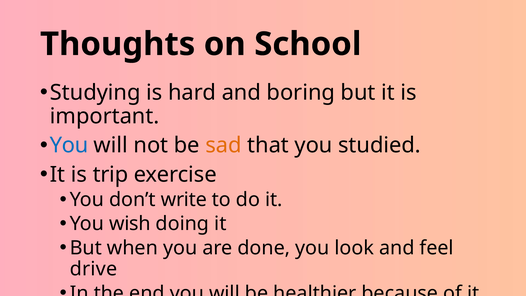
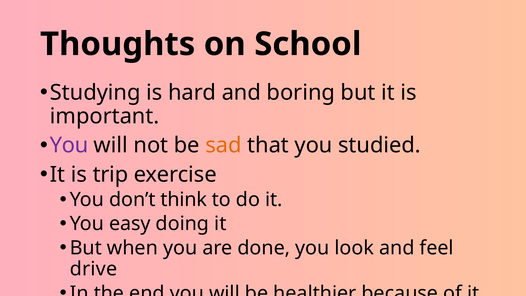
You at (69, 145) colour: blue -> purple
write: write -> think
wish: wish -> easy
